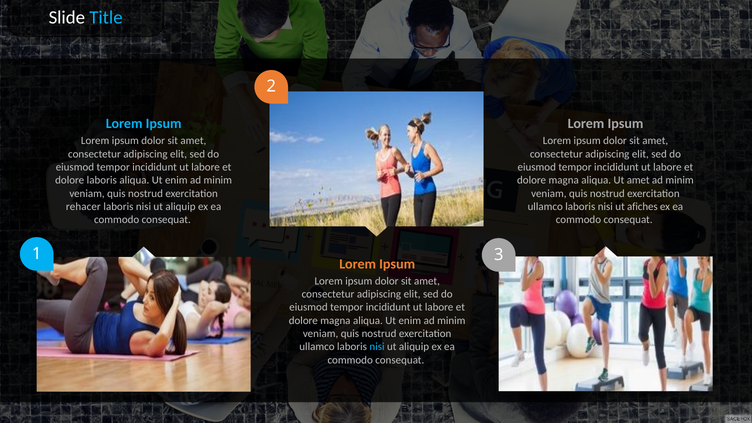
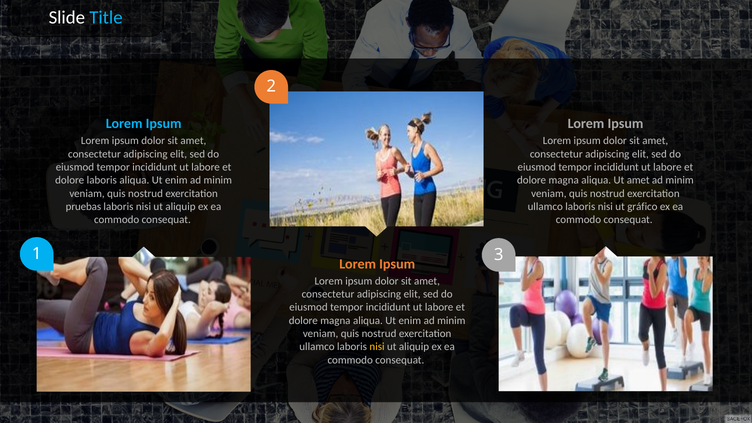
rehacer: rehacer -> pruebas
afiches: afiches -> gráfico
nisi at (377, 347) colour: light blue -> yellow
